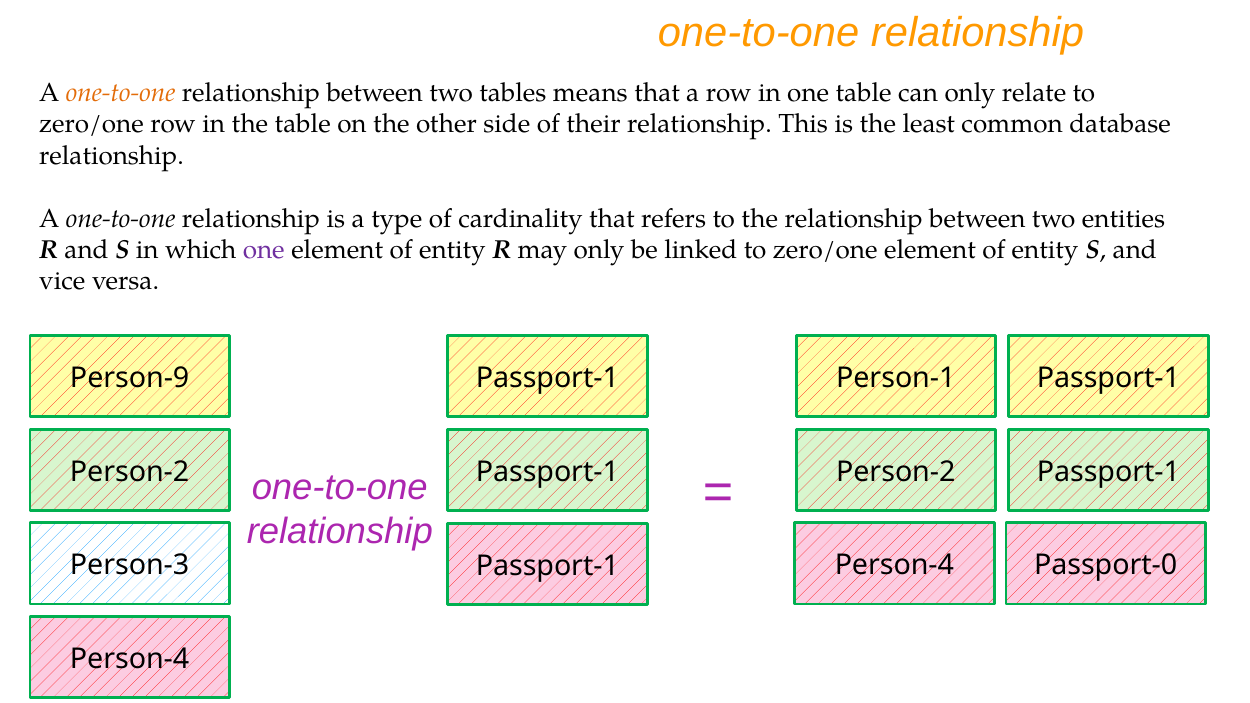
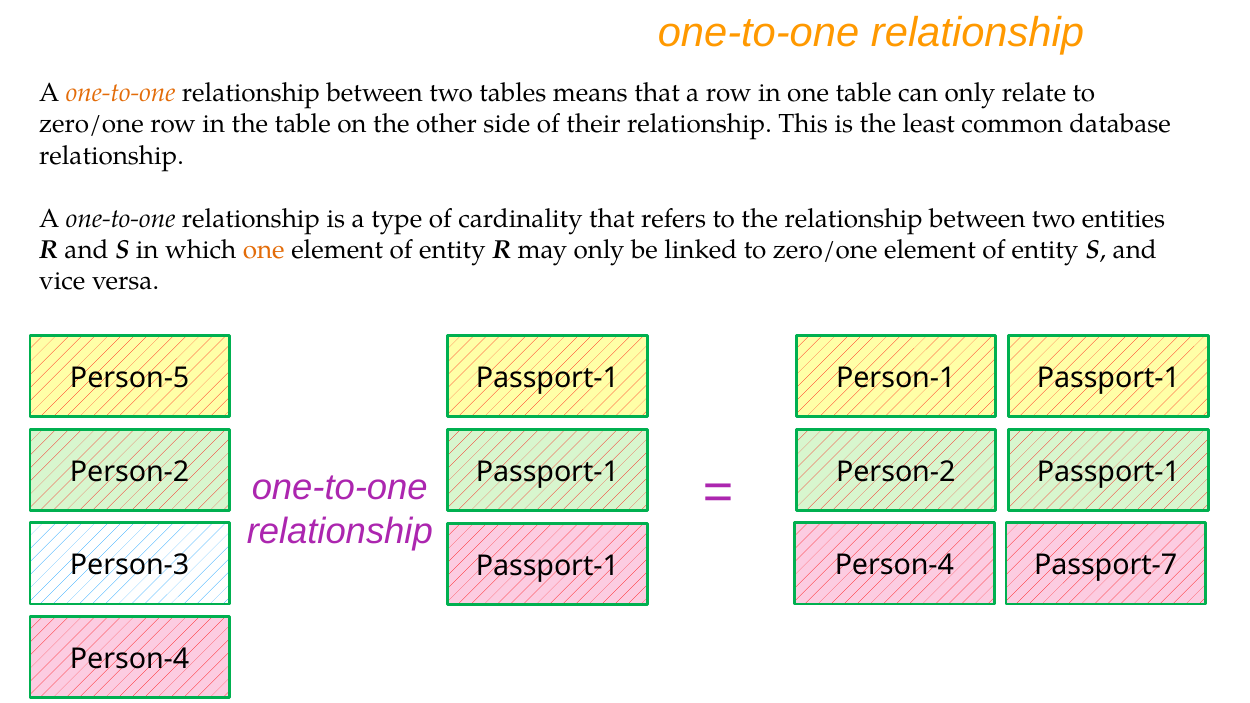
one at (264, 250) colour: purple -> orange
Person-9: Person-9 -> Person-5
Passport-0: Passport-0 -> Passport-7
